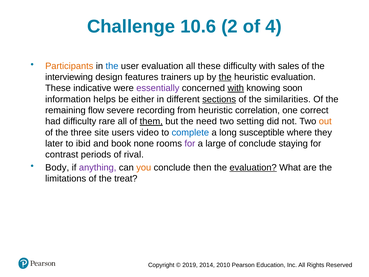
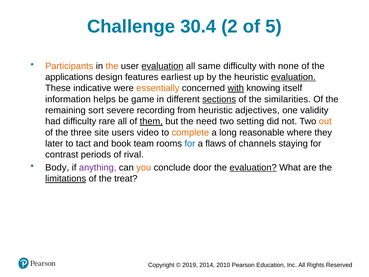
10.6: 10.6 -> 30.4
4: 4 -> 5
the at (112, 66) colour: blue -> orange
evaluation at (162, 66) underline: none -> present
all these: these -> same
sales: sales -> none
interviewing: interviewing -> applications
trainers: trainers -> earliest
the at (225, 77) underline: present -> none
evaluation at (293, 77) underline: none -> present
essentially colour: purple -> orange
soon: soon -> itself
either: either -> game
flow: flow -> sort
correlation: correlation -> adjectives
correct: correct -> validity
complete colour: blue -> orange
susceptible: susceptible -> reasonable
ibid: ibid -> tact
none: none -> team
for at (190, 143) colour: purple -> blue
large: large -> flaws
of conclude: conclude -> channels
then: then -> door
limitations underline: none -> present
